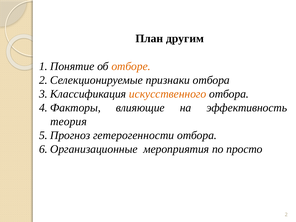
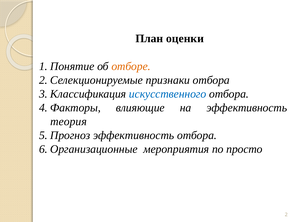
другим: другим -> оценки
искусственного colour: orange -> blue
гетерогенности at (134, 135): гетерогенности -> эффективность
